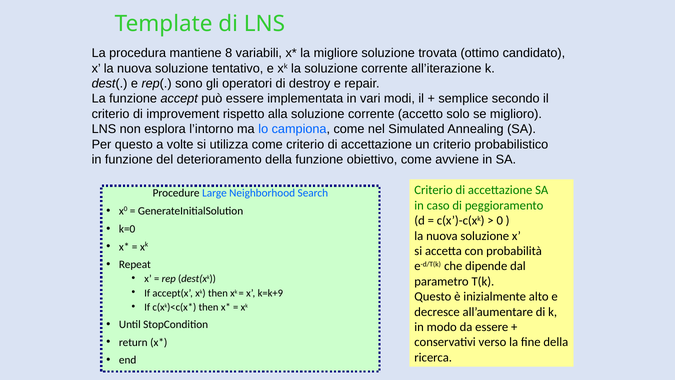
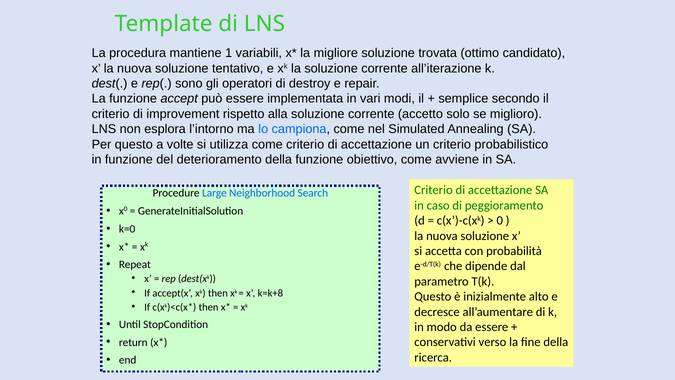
8: 8 -> 1
k=k+9: k=k+9 -> k=k+8
